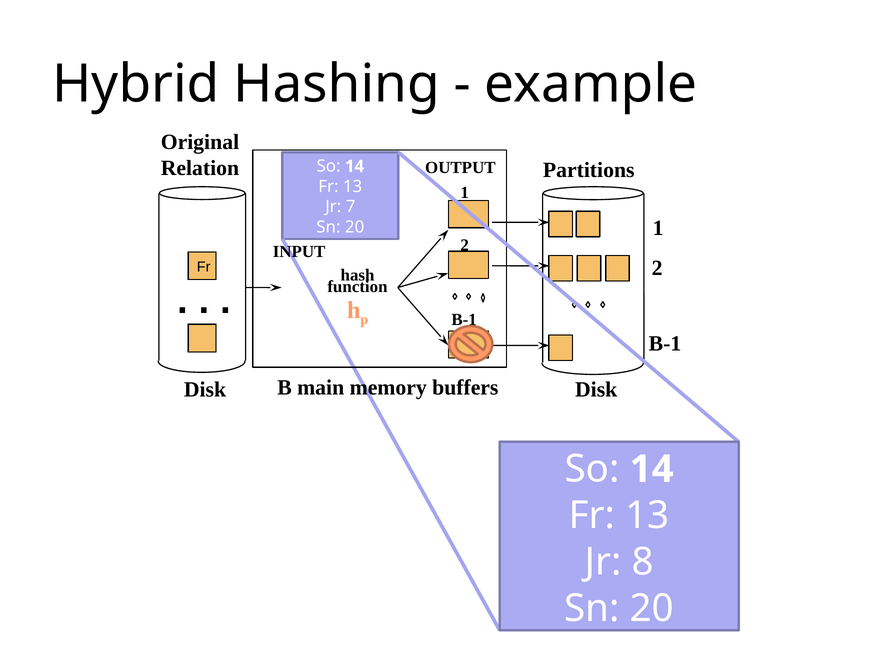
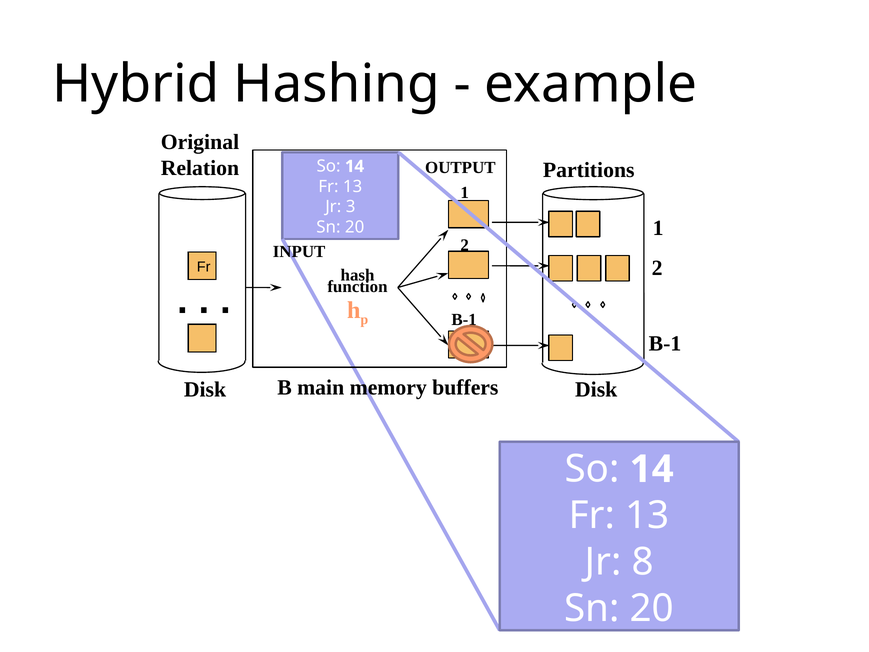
7: 7 -> 3
